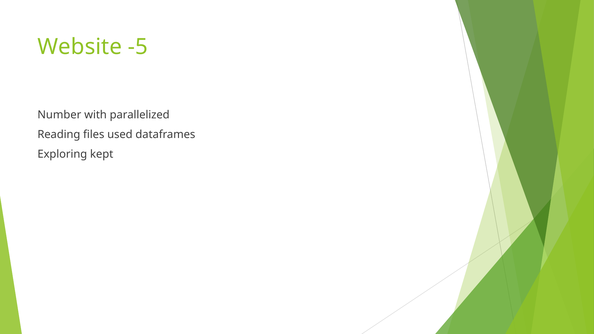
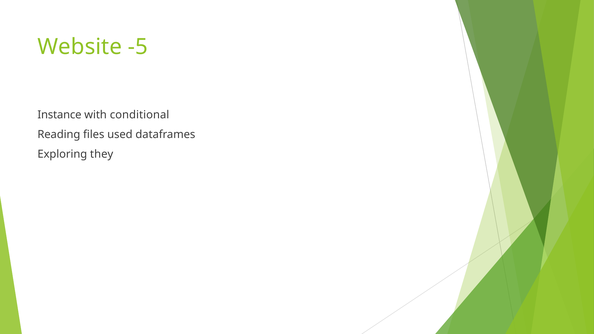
Number: Number -> Instance
parallelized: parallelized -> conditional
kept: kept -> they
